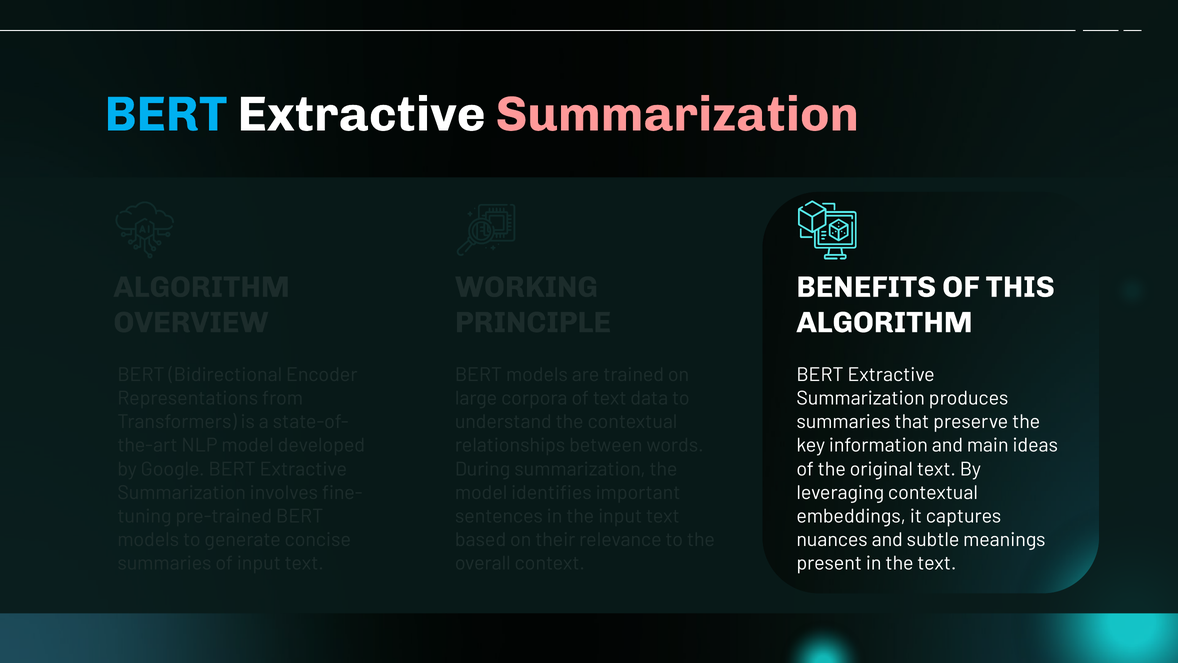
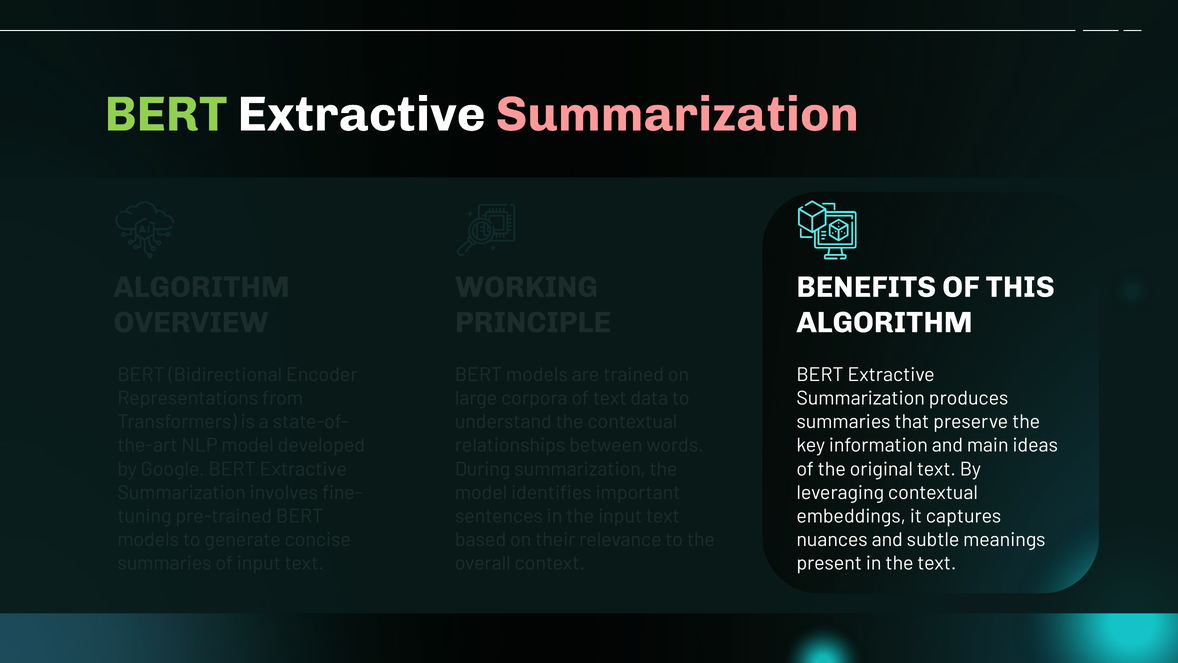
BERT at (166, 114) colour: light blue -> light green
